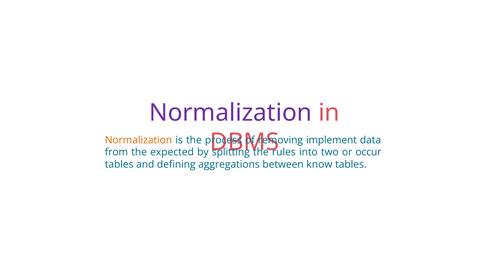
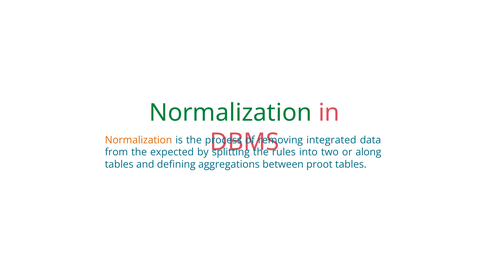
Normalization at (231, 113) colour: purple -> green
implement: implement -> integrated
occur: occur -> along
know: know -> proot
